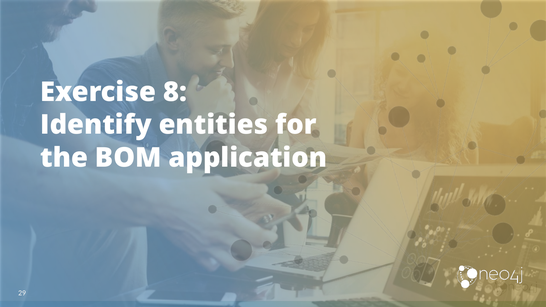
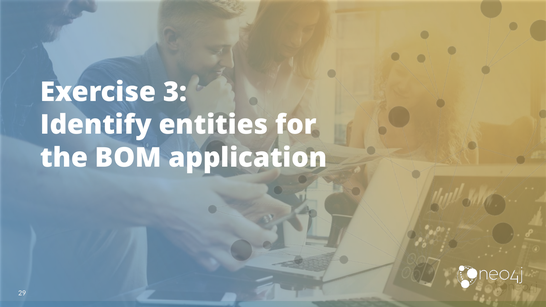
8: 8 -> 3
